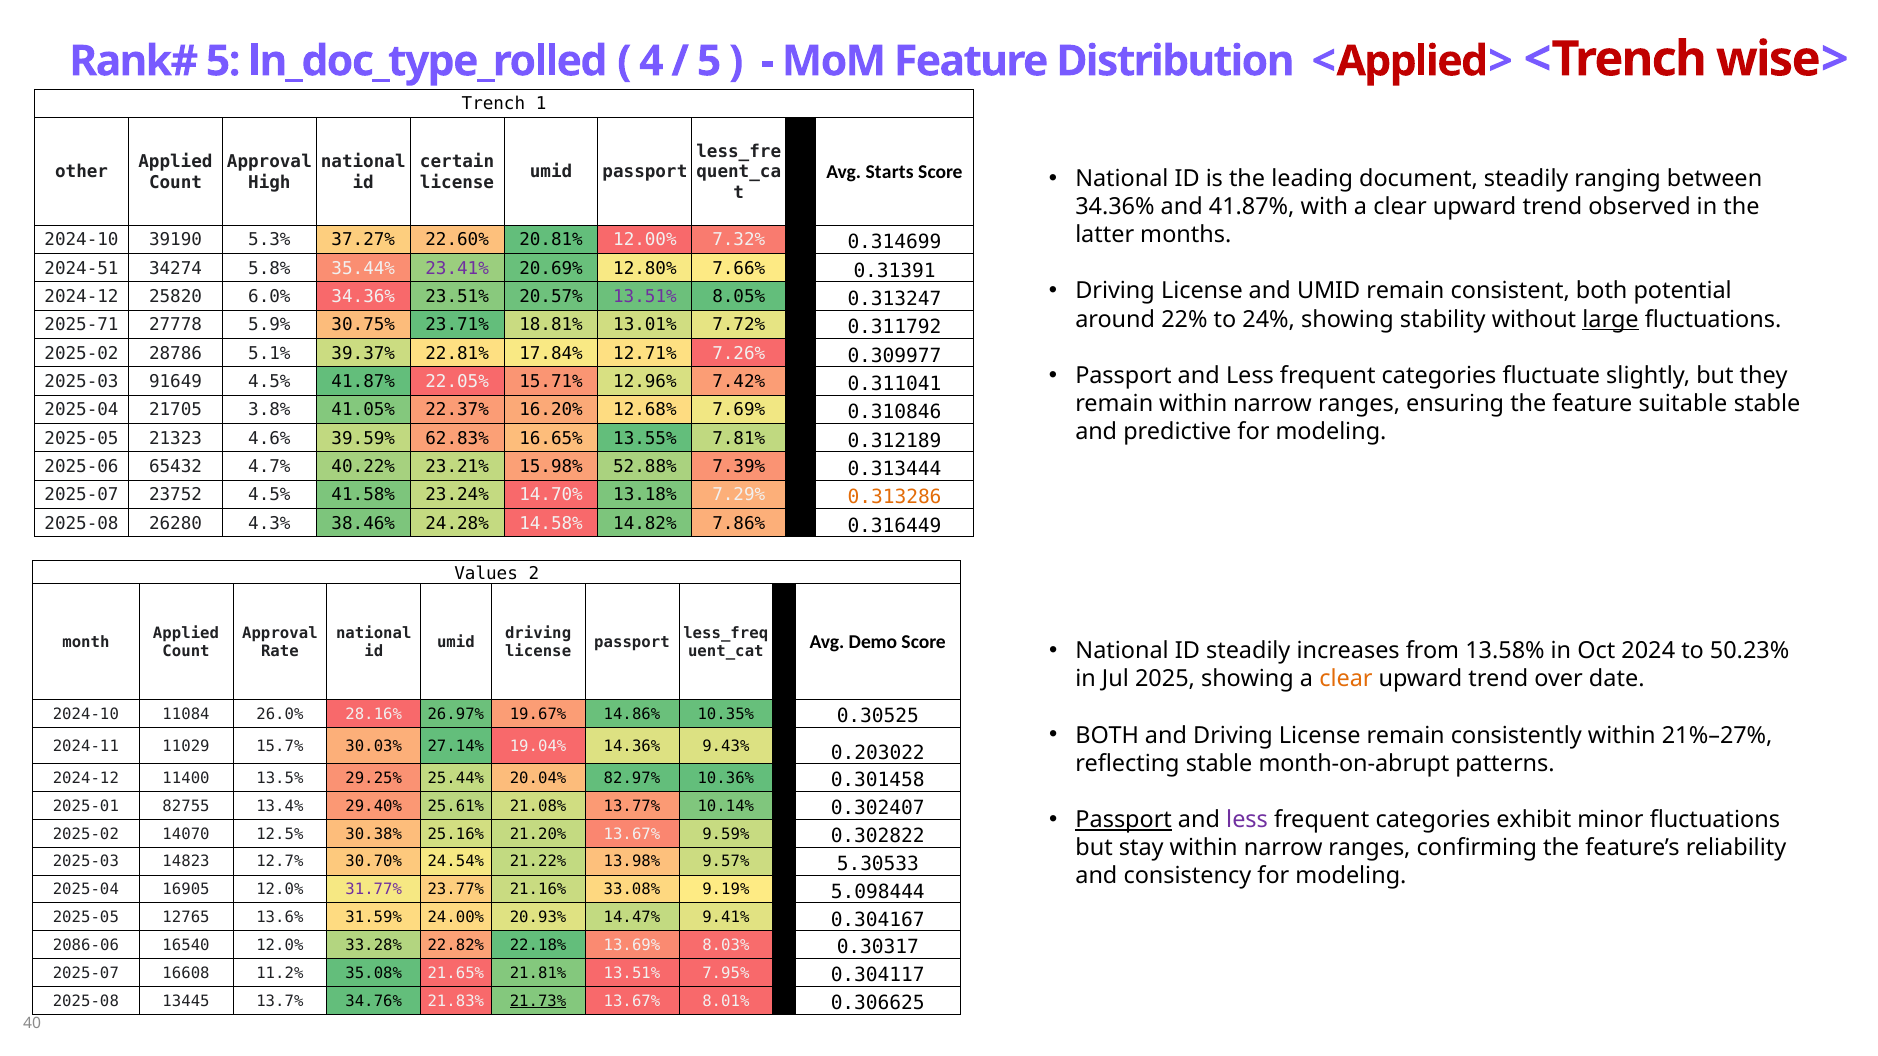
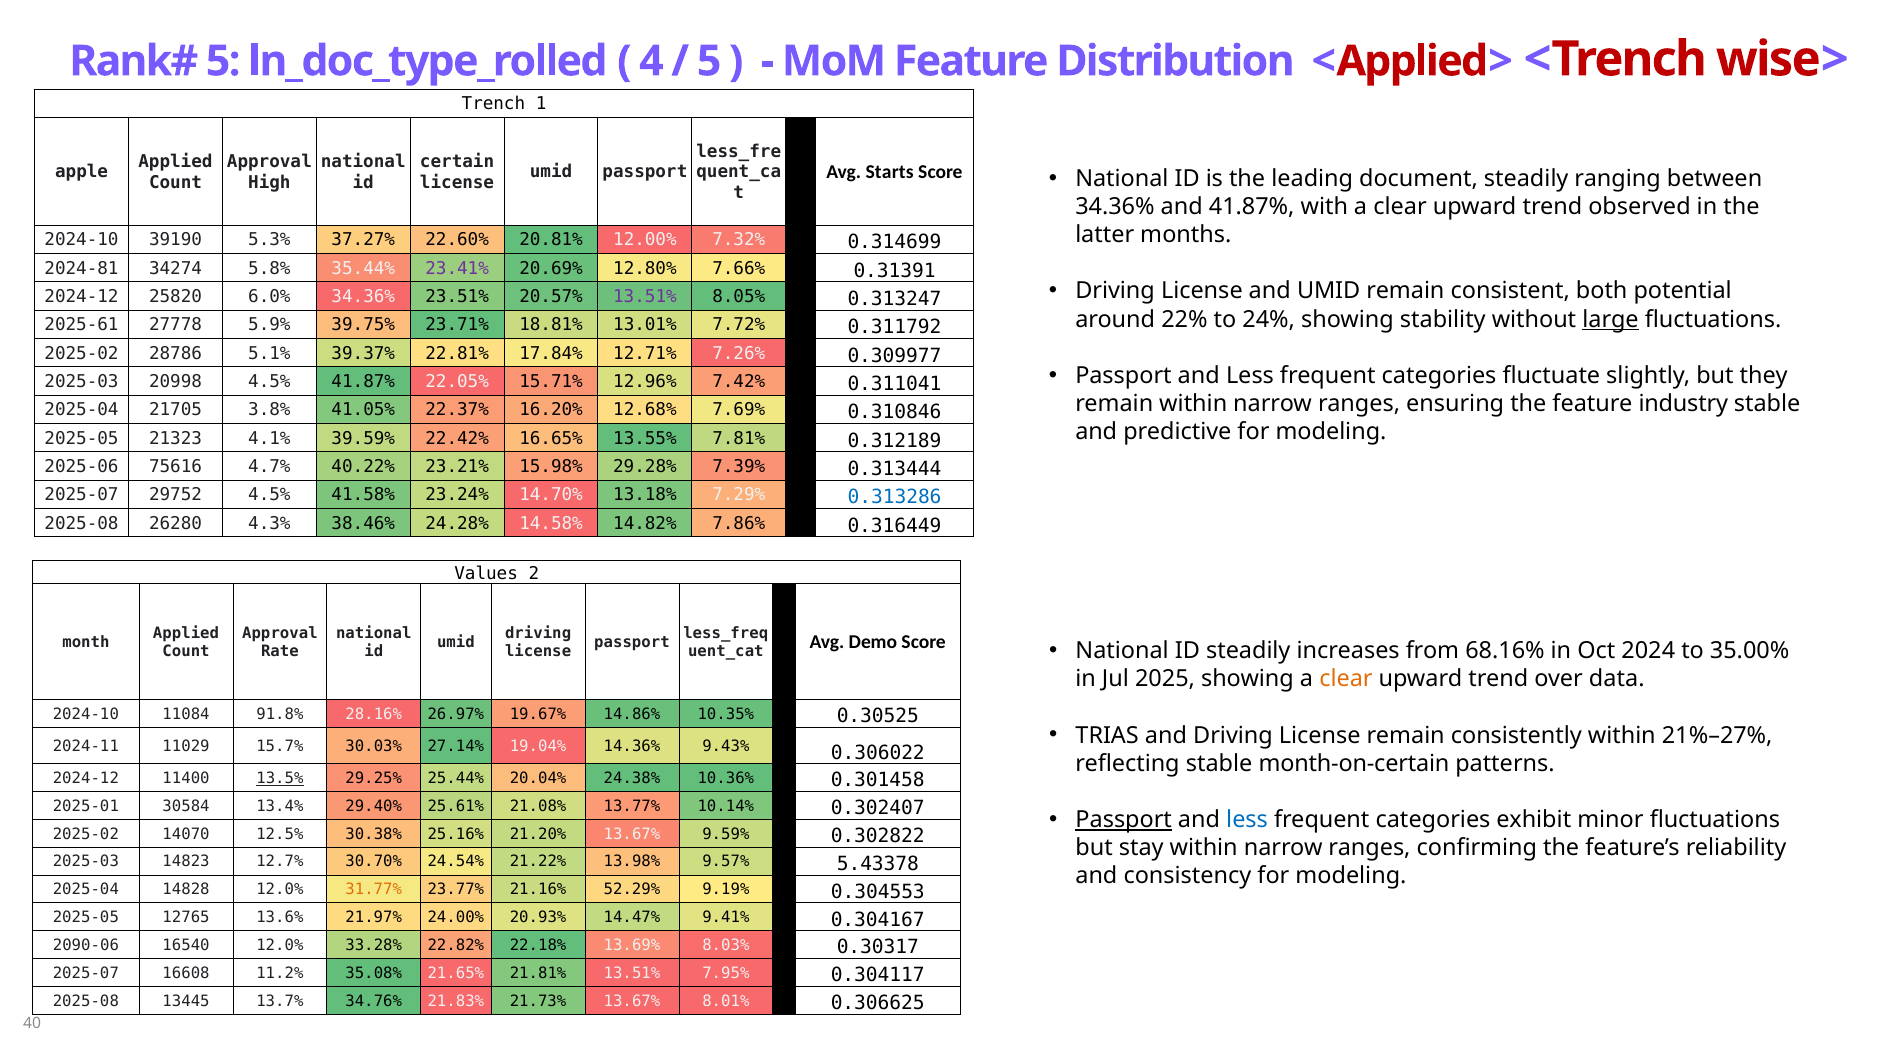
other: other -> apple
2024-51: 2024-51 -> 2024-81
2025-71: 2025-71 -> 2025-61
30.75%: 30.75% -> 39.75%
91649: 91649 -> 20998
suitable: suitable -> industry
4.6%: 4.6% -> 4.1%
62.83%: 62.83% -> 22.42%
65432: 65432 -> 75616
52.88%: 52.88% -> 29.28%
23752: 23752 -> 29752
0.313286 colour: orange -> blue
13.58%: 13.58% -> 68.16%
50.23%: 50.23% -> 35.00%
date: date -> data
26.0%: 26.0% -> 91.8%
BOTH at (1107, 736): BOTH -> TRIAS
0.203022: 0.203022 -> 0.306022
month-on-abrupt: month-on-abrupt -> month-on-certain
13.5% underline: none -> present
82.97%: 82.97% -> 24.38%
82755: 82755 -> 30584
less at (1247, 820) colour: purple -> blue
5.30533: 5.30533 -> 5.43378
16905: 16905 -> 14828
31.77% colour: purple -> orange
33.08%: 33.08% -> 52.29%
5.098444: 5.098444 -> 0.304553
31.59%: 31.59% -> 21.97%
2086-06: 2086-06 -> 2090-06
21.73% underline: present -> none
